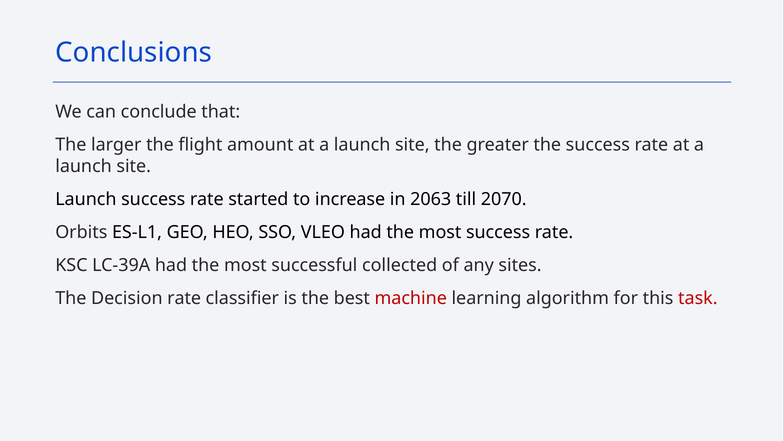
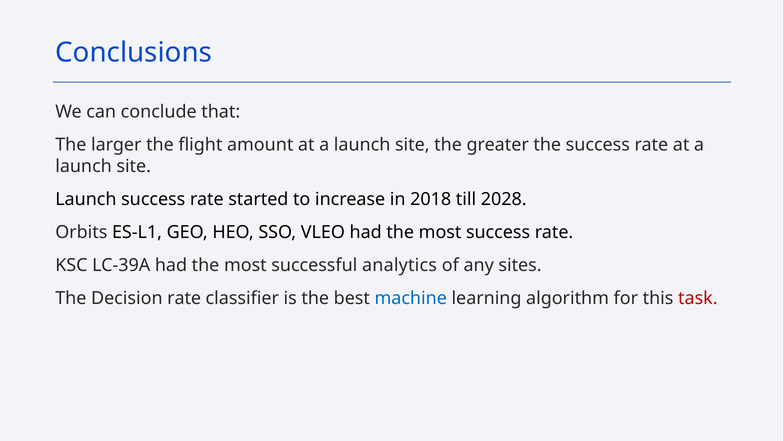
2063: 2063 -> 2018
2070: 2070 -> 2028
collected: collected -> analytics
machine colour: red -> blue
